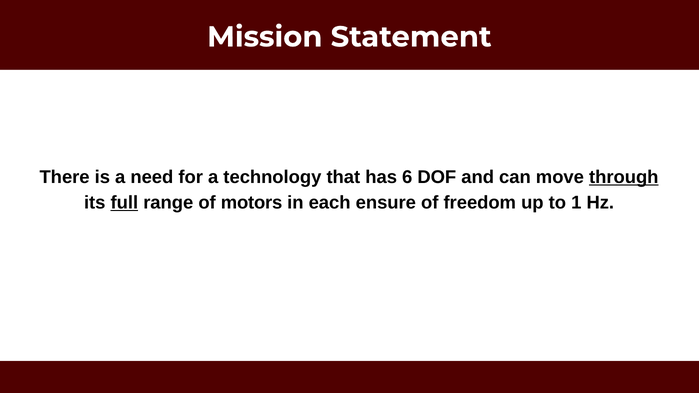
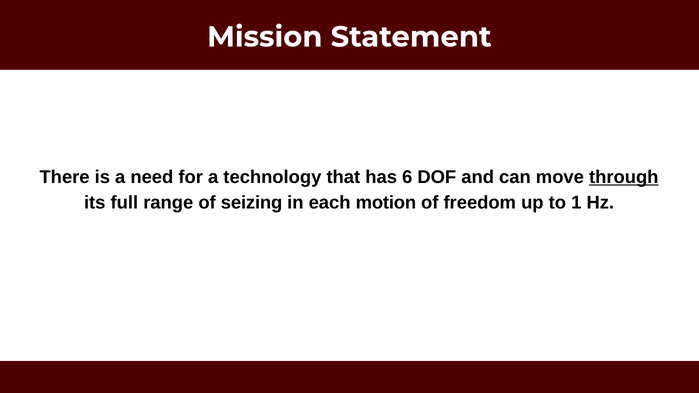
full underline: present -> none
motors: motors -> seizing
ensure: ensure -> motion
